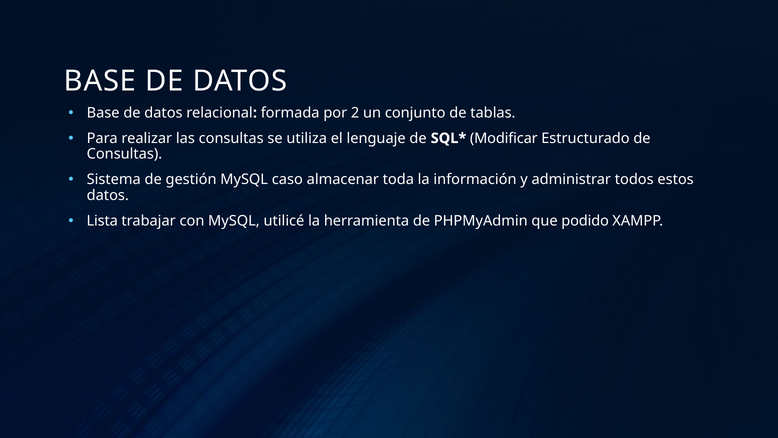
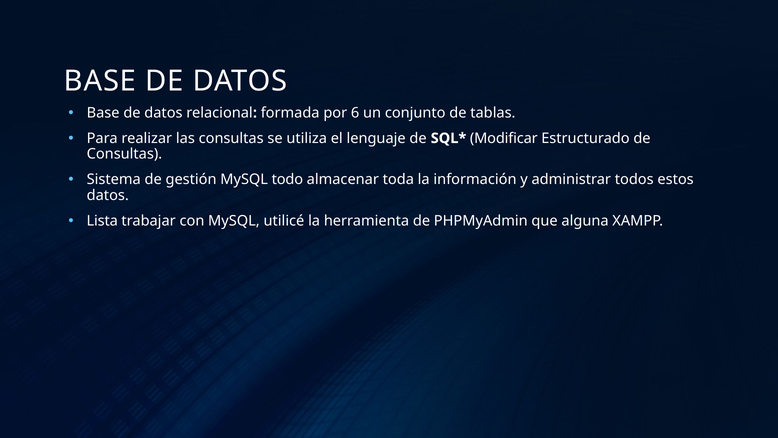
2: 2 -> 6
caso: caso -> todo
podido: podido -> alguna
